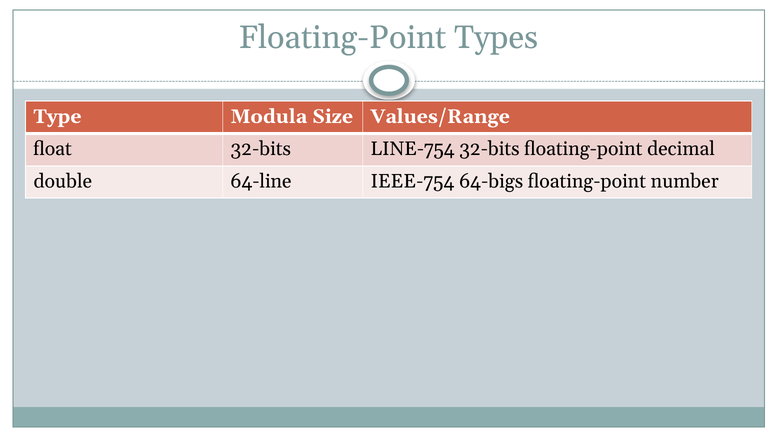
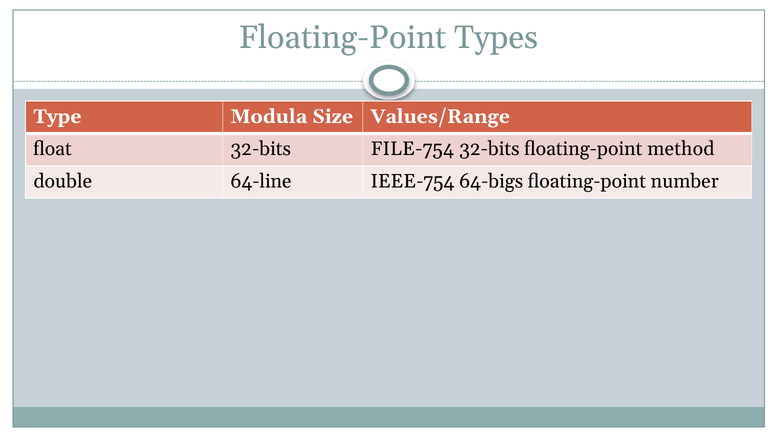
LINE-754: LINE-754 -> FILE-754
decimal: decimal -> method
